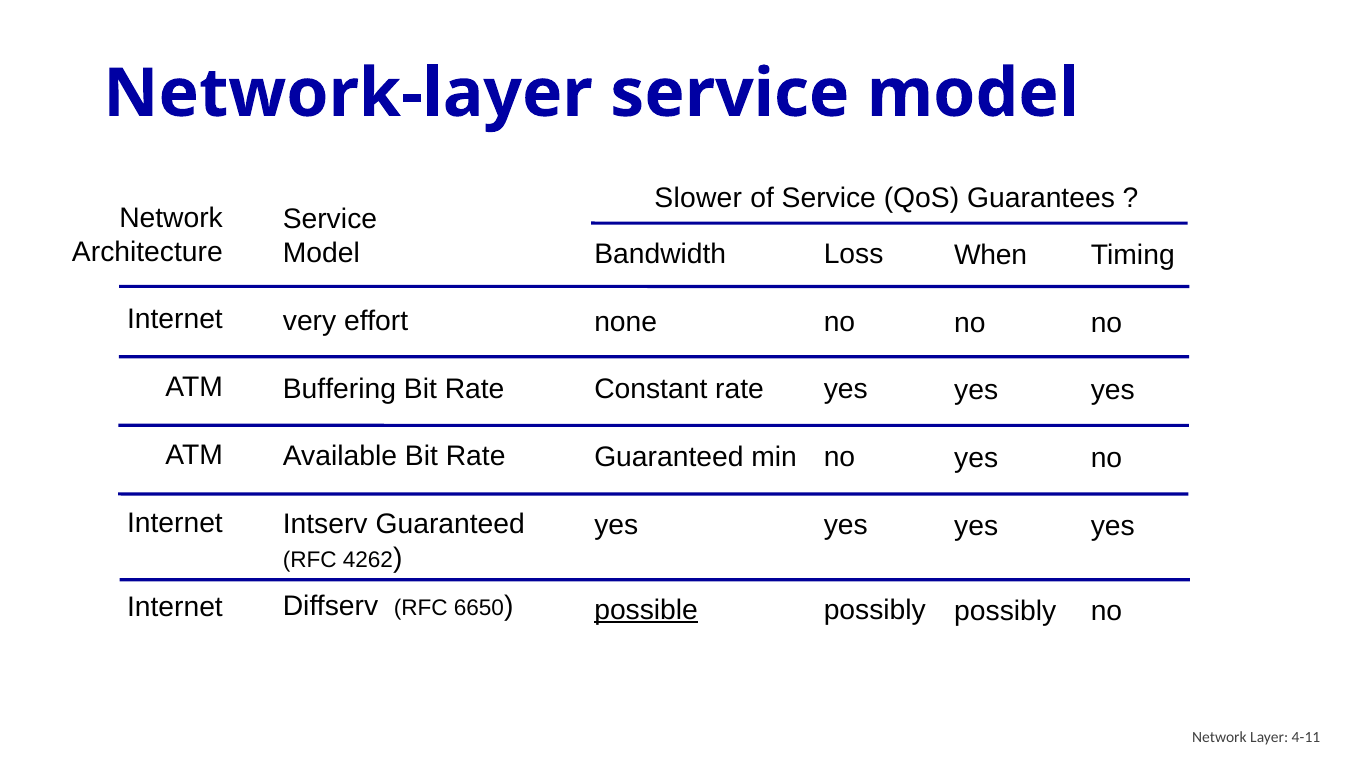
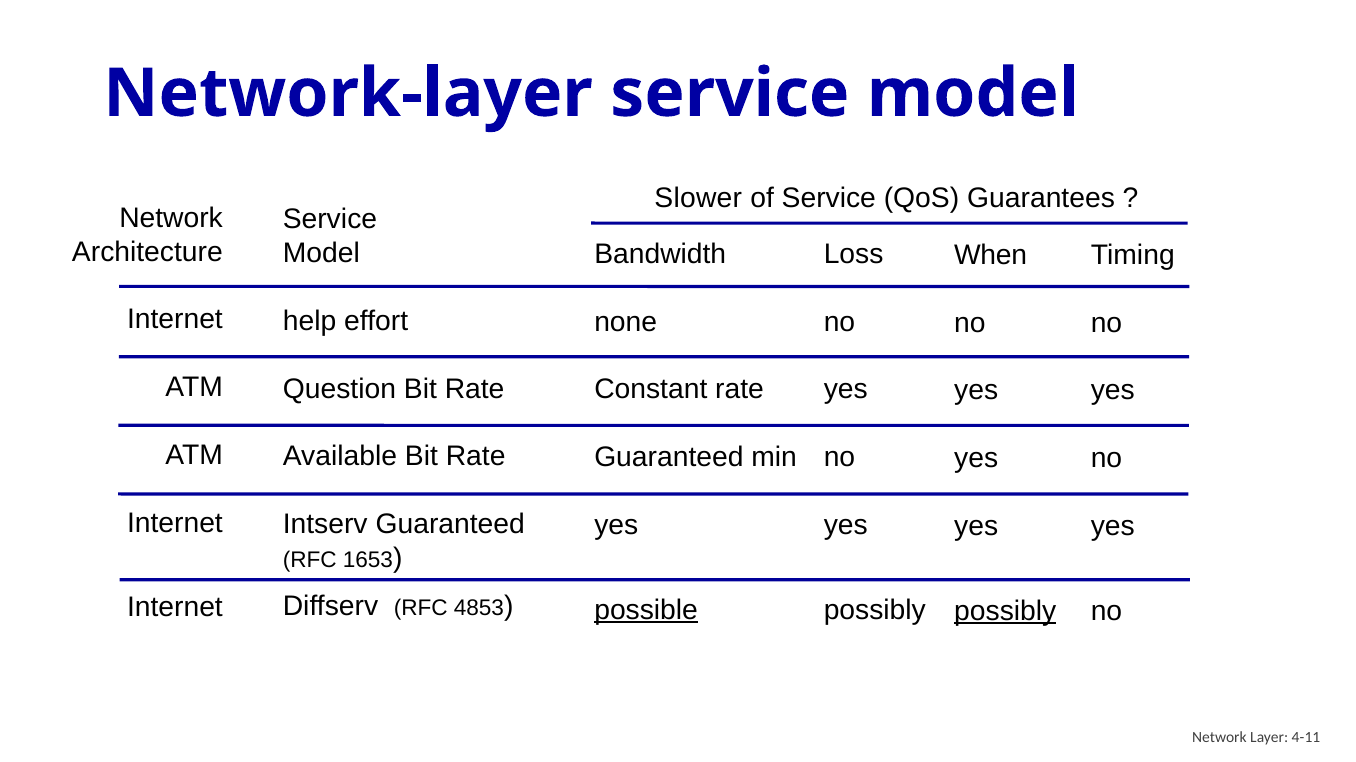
very: very -> help
Buffering: Buffering -> Question
4262: 4262 -> 1653
6650: 6650 -> 4853
possibly at (1005, 611) underline: none -> present
